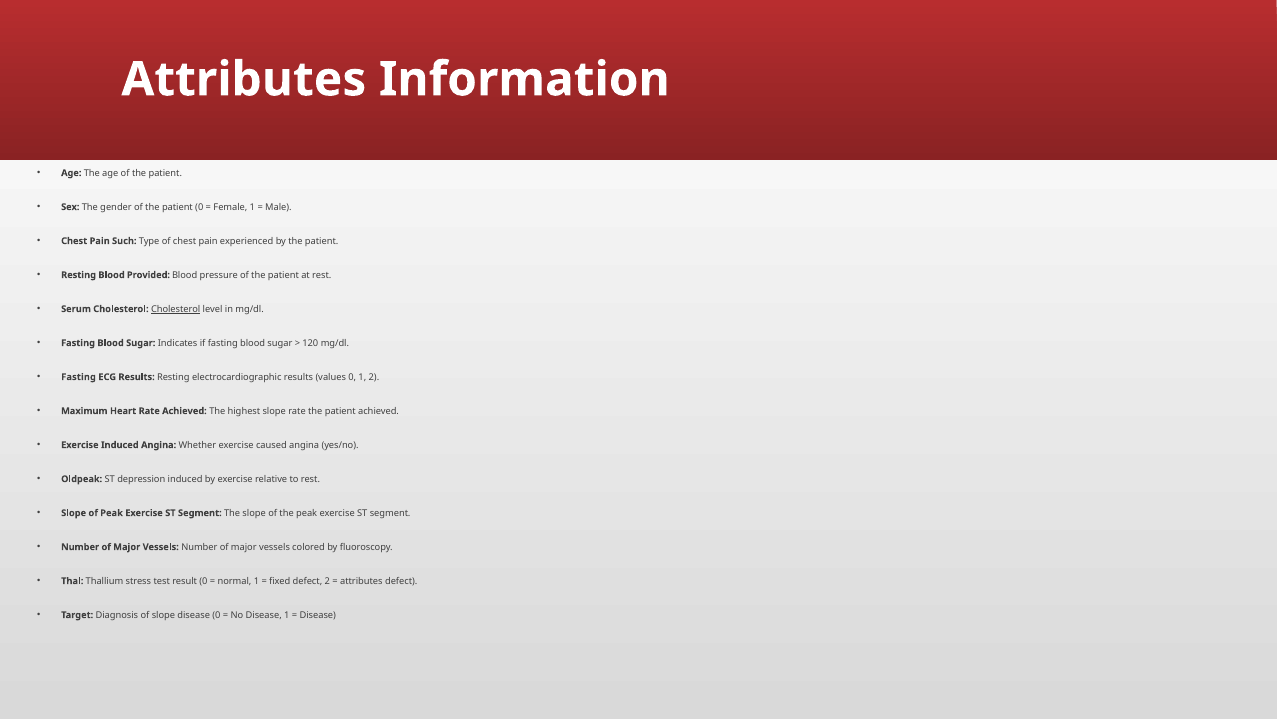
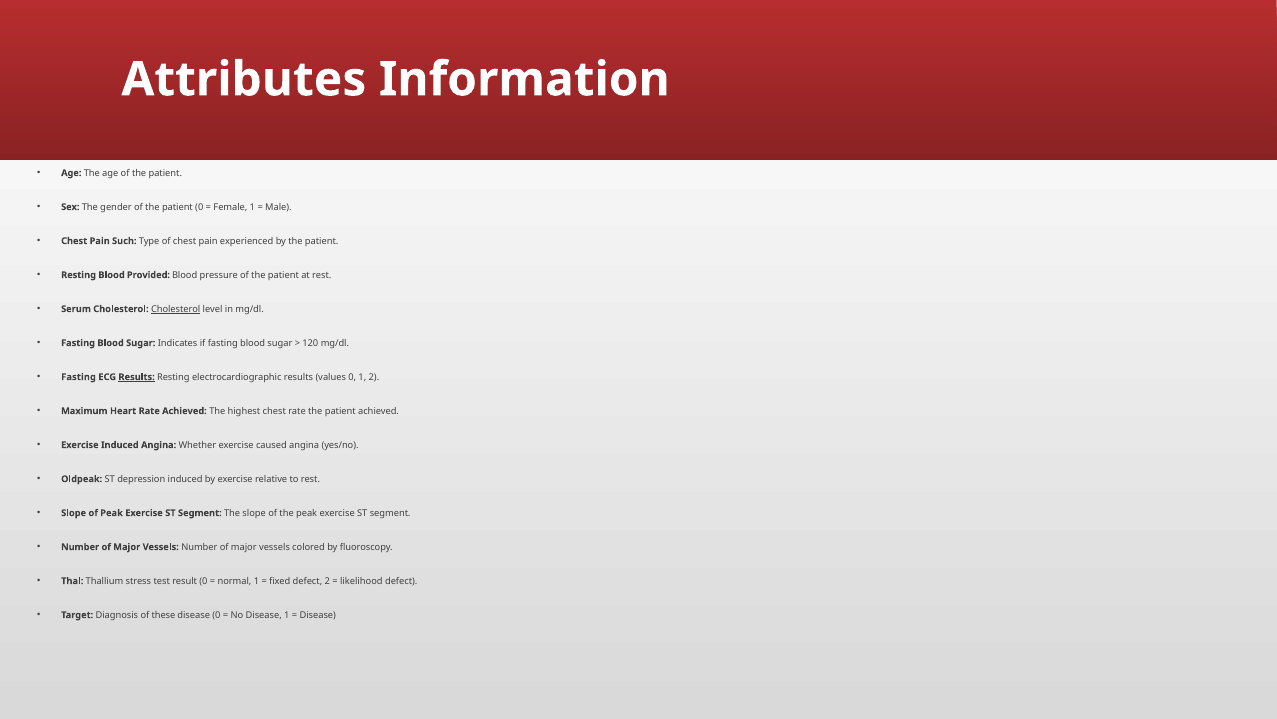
Results at (137, 377) underline: none -> present
highest slope: slope -> chest
attributes at (361, 580): attributes -> likelihood
of slope: slope -> these
